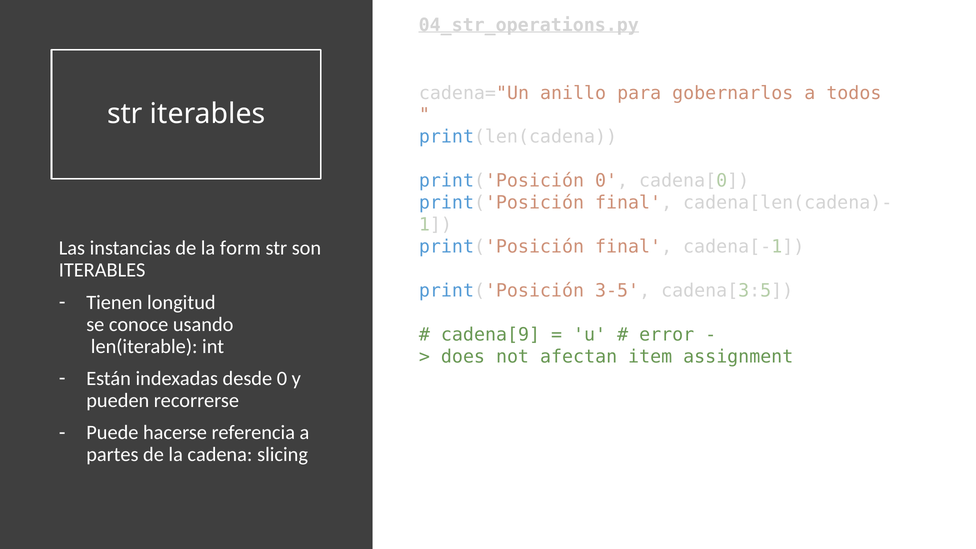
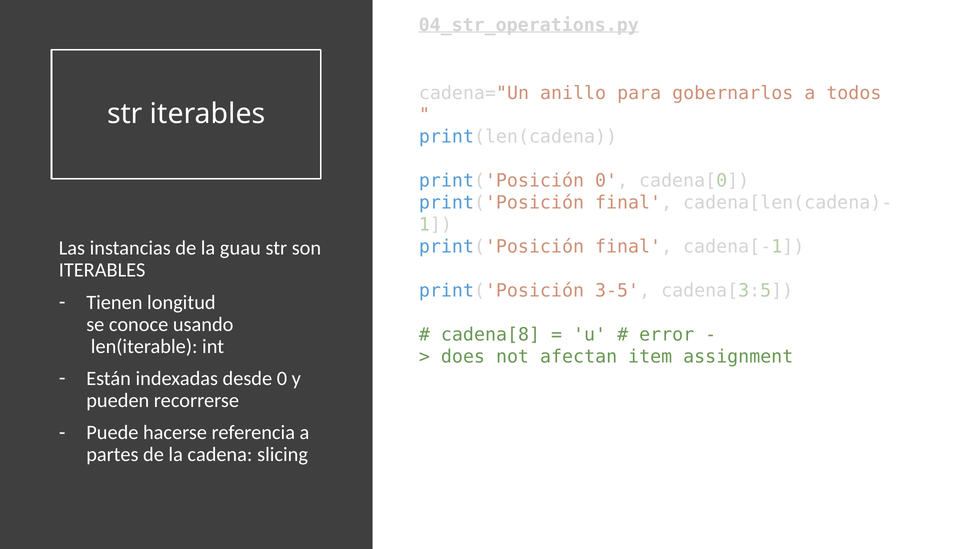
form: form -> guau
cadena[9: cadena[9 -> cadena[8
